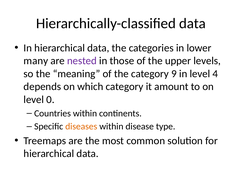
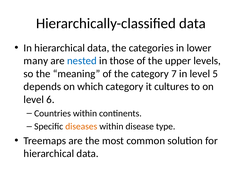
nested colour: purple -> blue
9: 9 -> 7
4: 4 -> 5
amount: amount -> cultures
0: 0 -> 6
